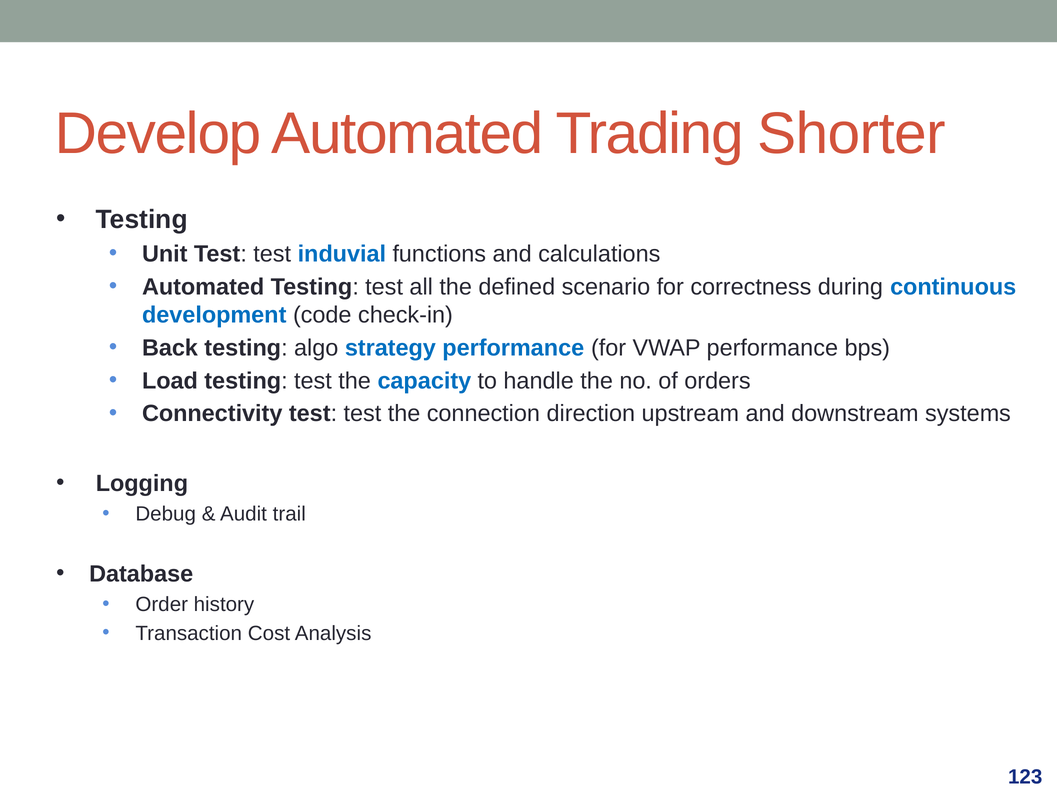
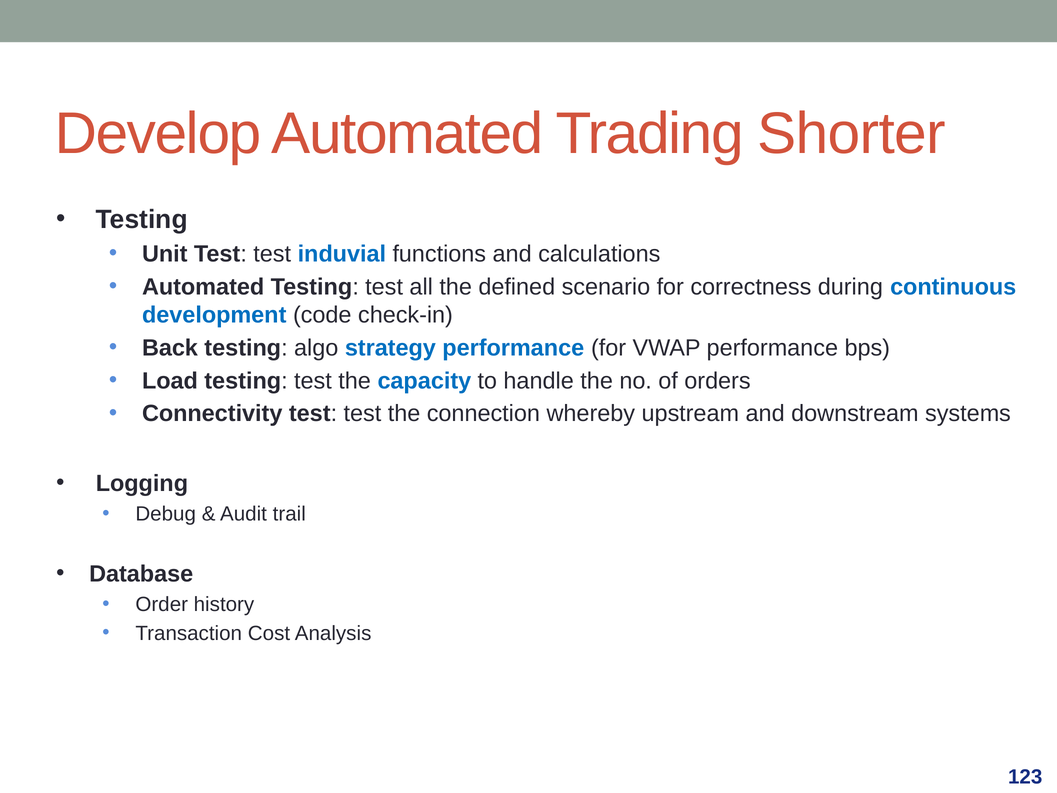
direction: direction -> whereby
